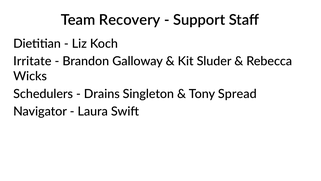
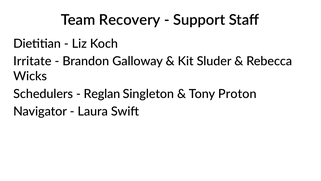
Drains: Drains -> Reglan
Spread: Spread -> Proton
